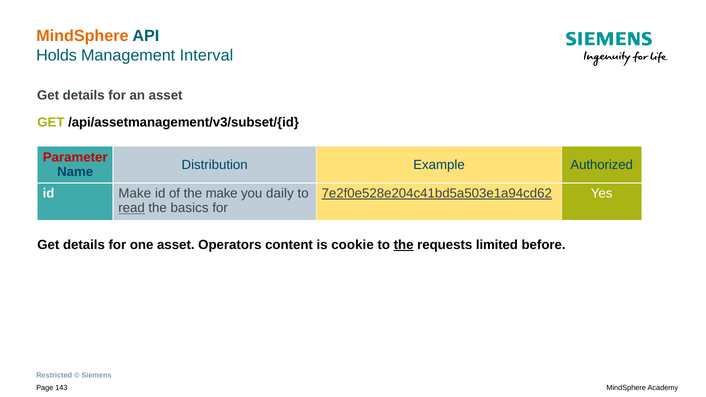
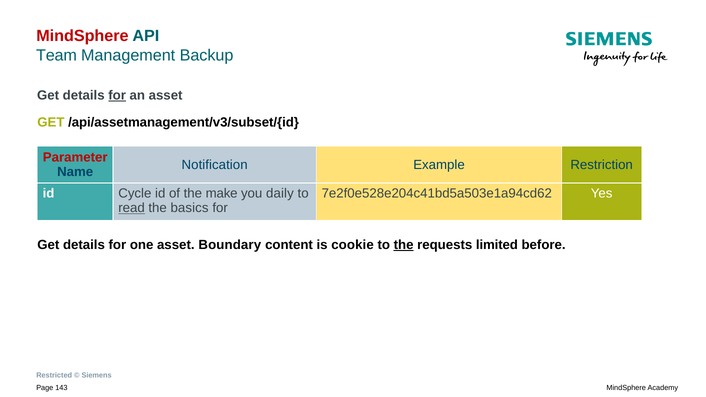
MindSphere at (82, 36) colour: orange -> red
Holds: Holds -> Team
Interval: Interval -> Backup
for at (117, 95) underline: none -> present
Distribution: Distribution -> Notification
Authorized: Authorized -> Restriction
id Make: Make -> Cycle
7e2f0e528e204c41bd5a503e1a94cd62 underline: present -> none
Operators: Operators -> Boundary
